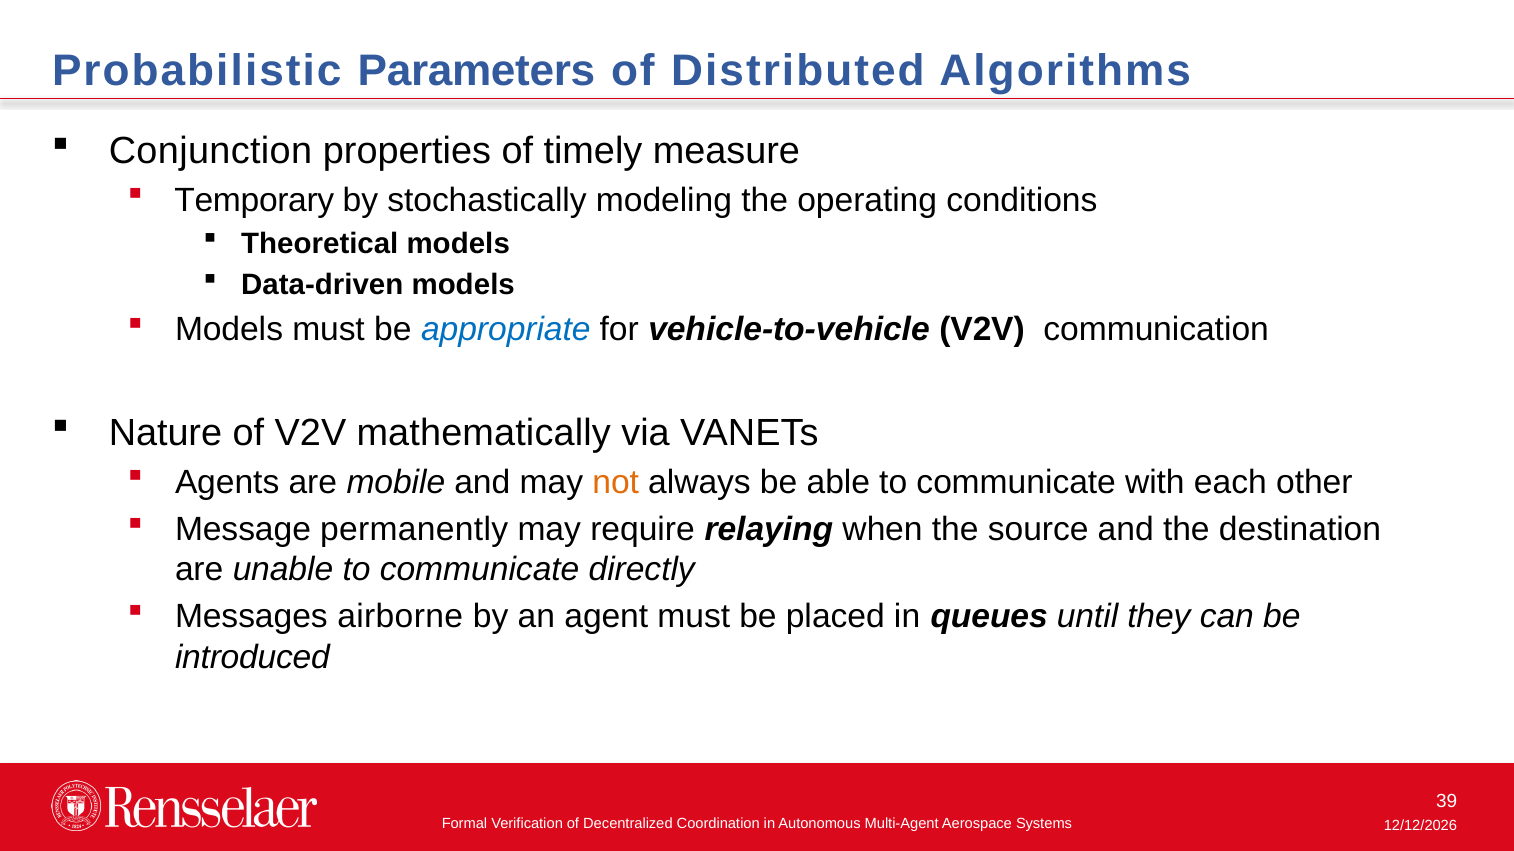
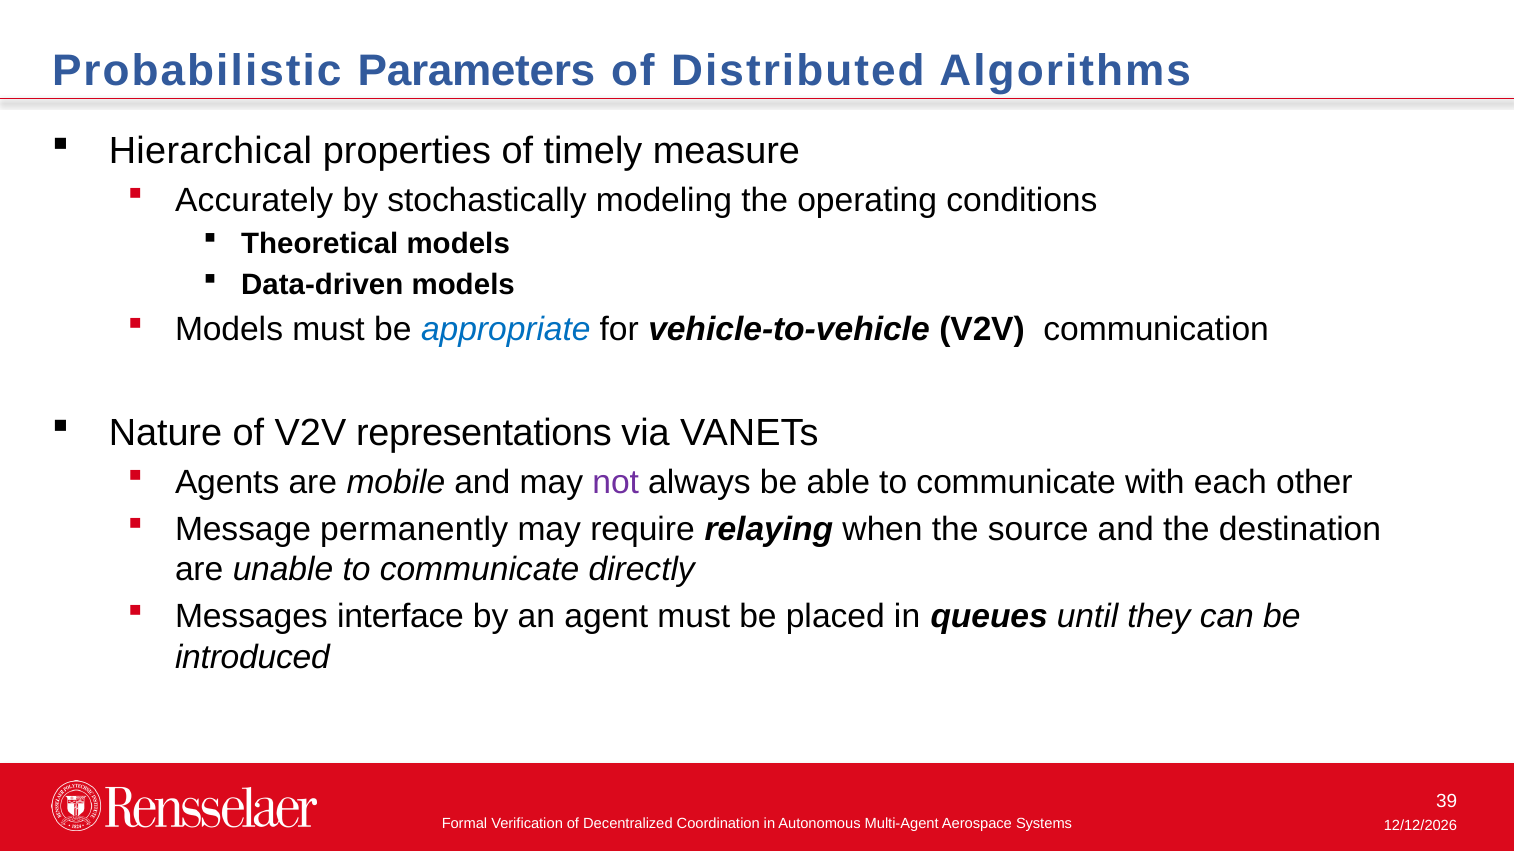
Conjunction: Conjunction -> Hierarchical
Temporary: Temporary -> Accurately
mathematically: mathematically -> representations
not colour: orange -> purple
airborne: airborne -> interface
